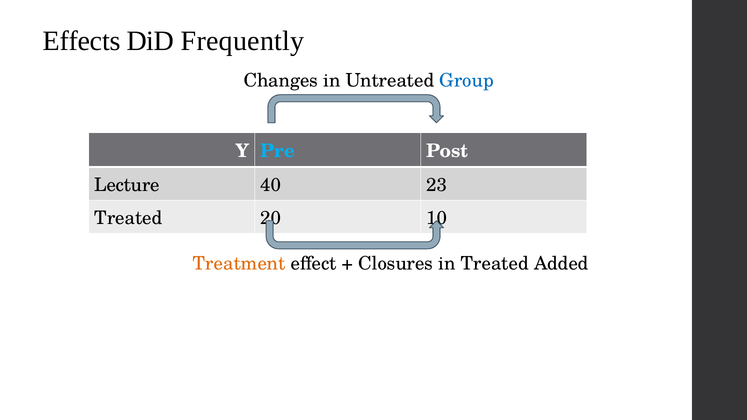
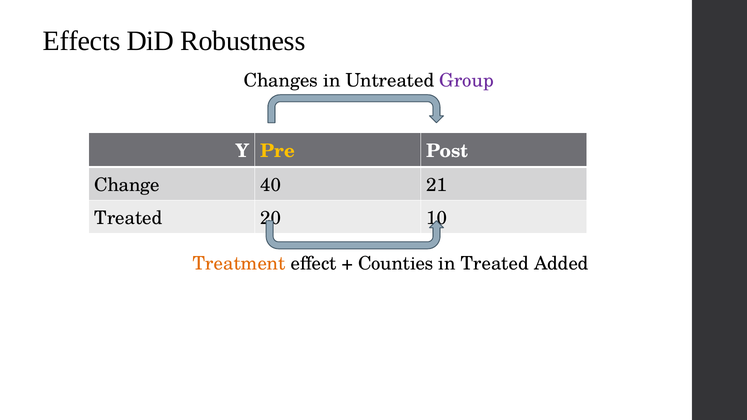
Frequently: Frequently -> Robustness
Group colour: blue -> purple
Pre colour: light blue -> yellow
Lecture: Lecture -> Change
23: 23 -> 21
Closures: Closures -> Counties
